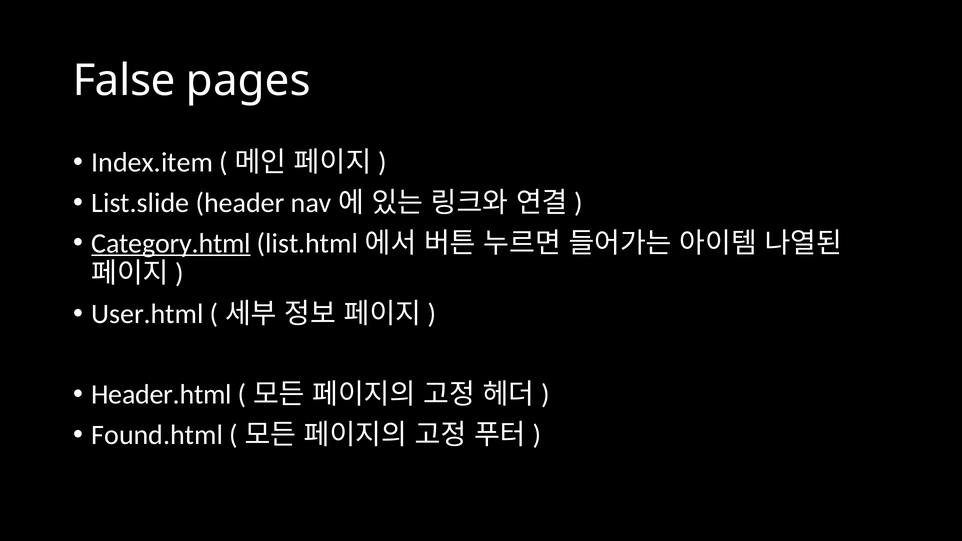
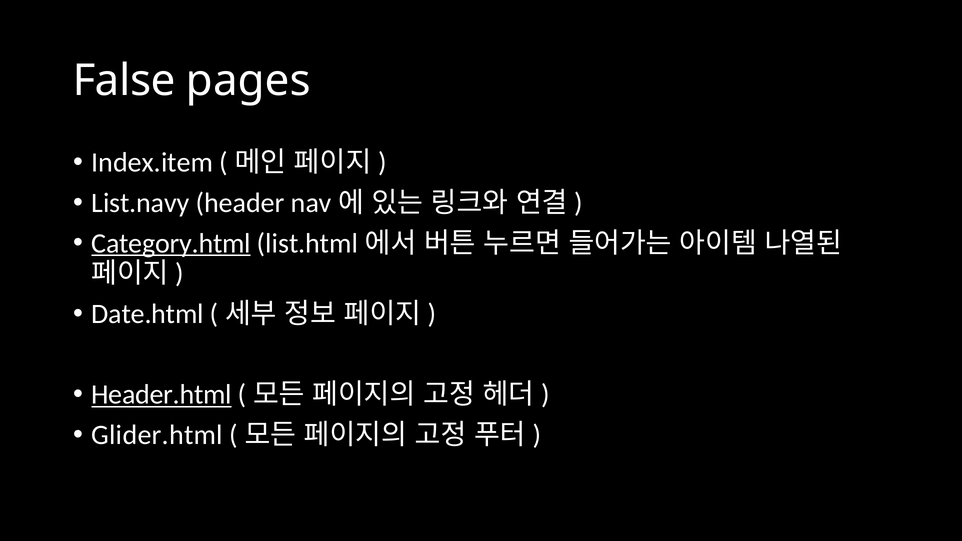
List.slide: List.slide -> List.navy
User.html: User.html -> Date.html
Header.html underline: none -> present
Found.html: Found.html -> Glider.html
